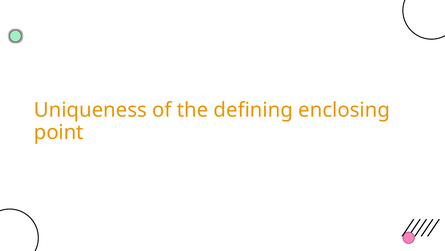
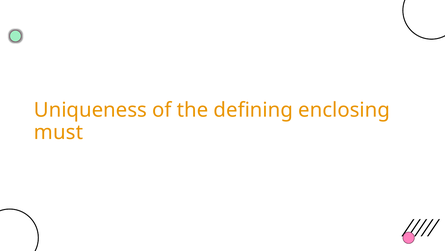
point: point -> must
